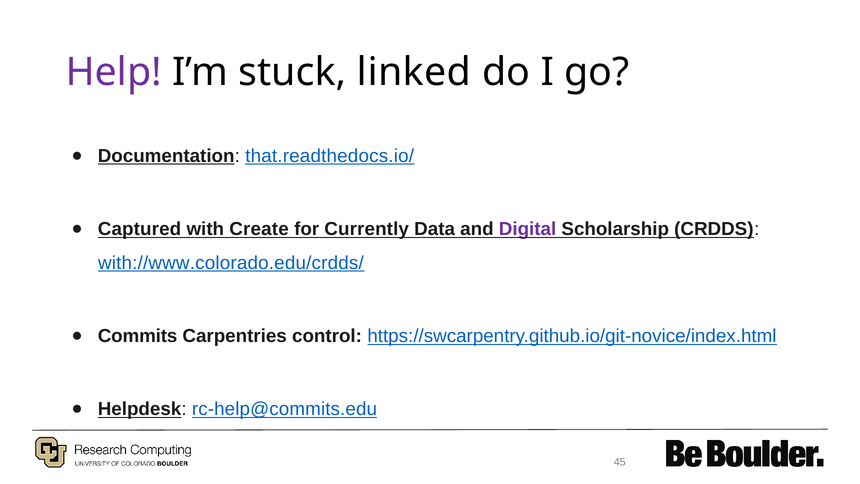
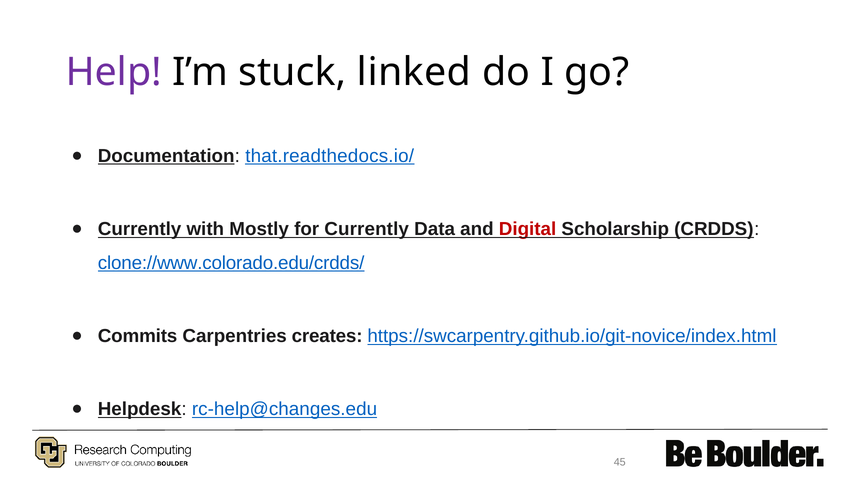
Captured at (140, 229): Captured -> Currently
Create: Create -> Mostly
Digital colour: purple -> red
with://www.colorado.edu/crdds/: with://www.colorado.edu/crdds/ -> clone://www.colorado.edu/crdds/
control: control -> creates
rc-help@commits.edu: rc-help@commits.edu -> rc-help@changes.edu
